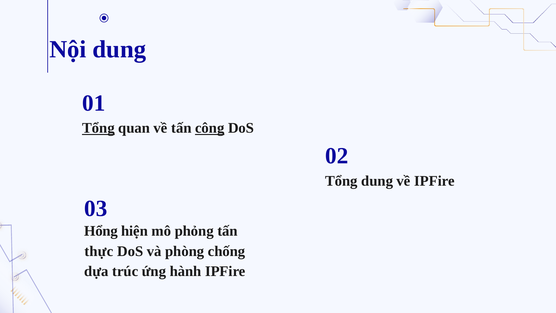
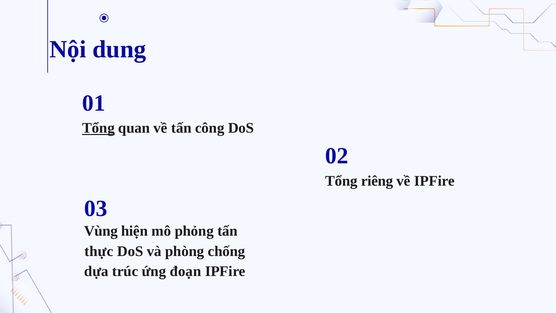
công underline: present -> none
Tổng dung: dung -> riêng
Hổng: Hổng -> Vùng
hành: hành -> đoạn
